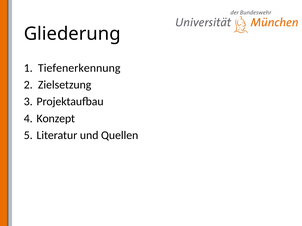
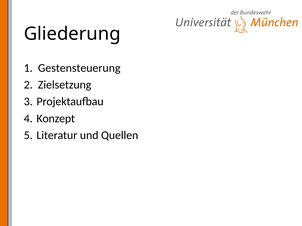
Tiefenerkennung: Tiefenerkennung -> Gestensteuerung
